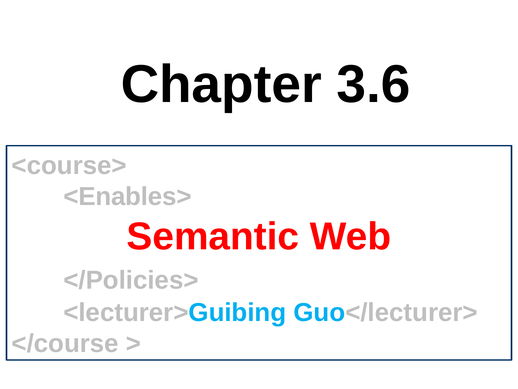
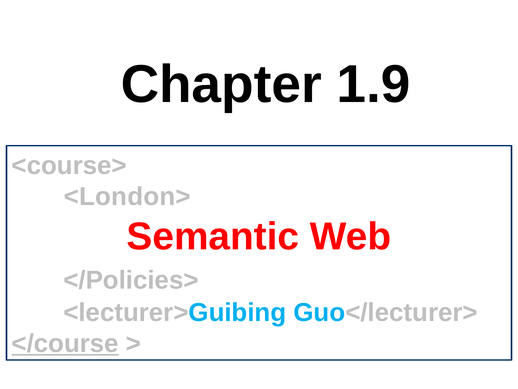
3.6: 3.6 -> 1.9
<Enables>: <Enables> -> <London>
</course underline: none -> present
